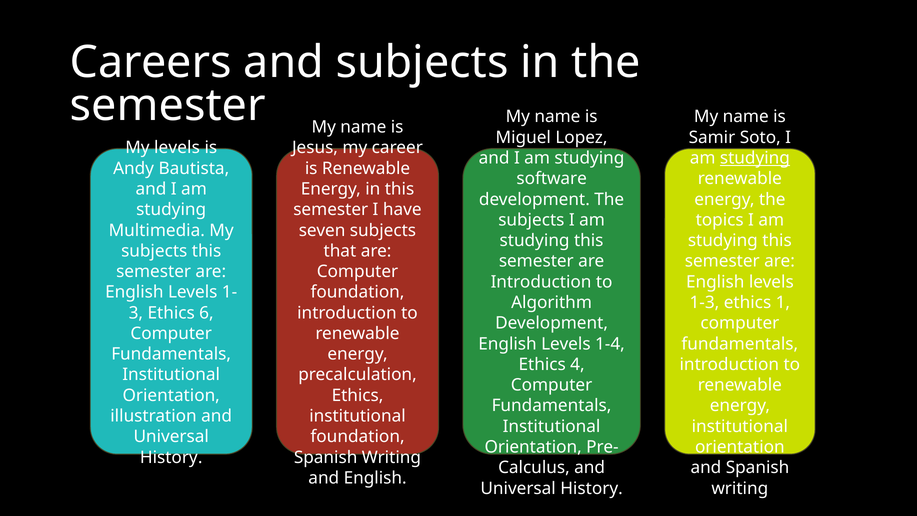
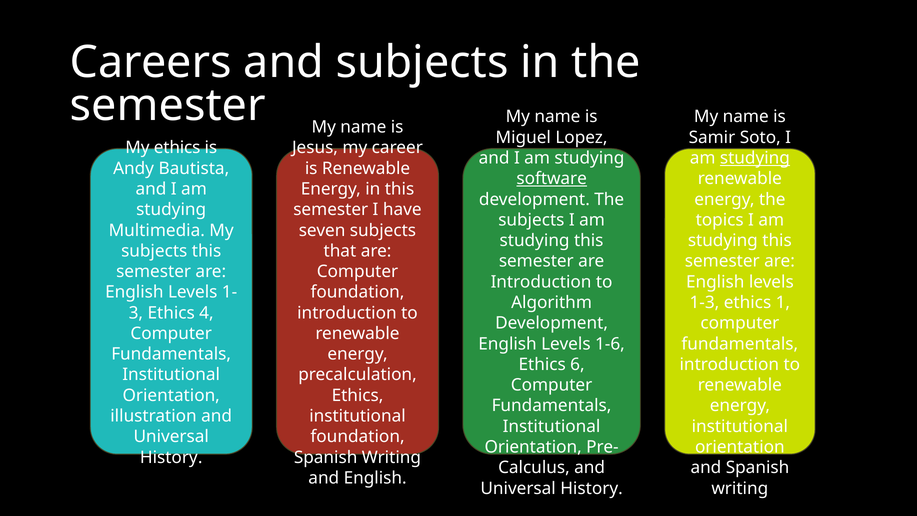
My levels: levels -> ethics
software underline: none -> present
6: 6 -> 4
1-4: 1-4 -> 1-6
4: 4 -> 6
